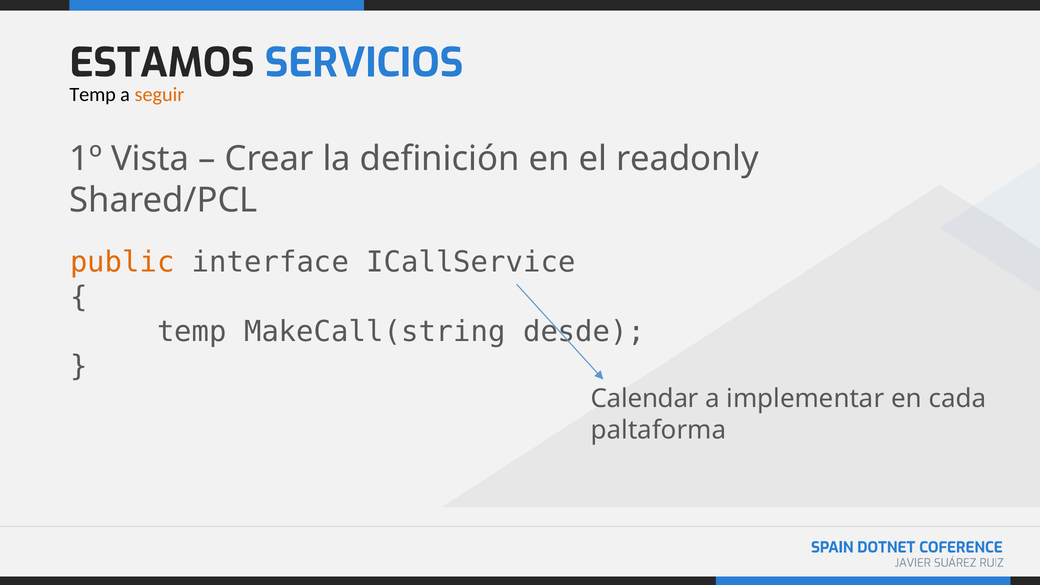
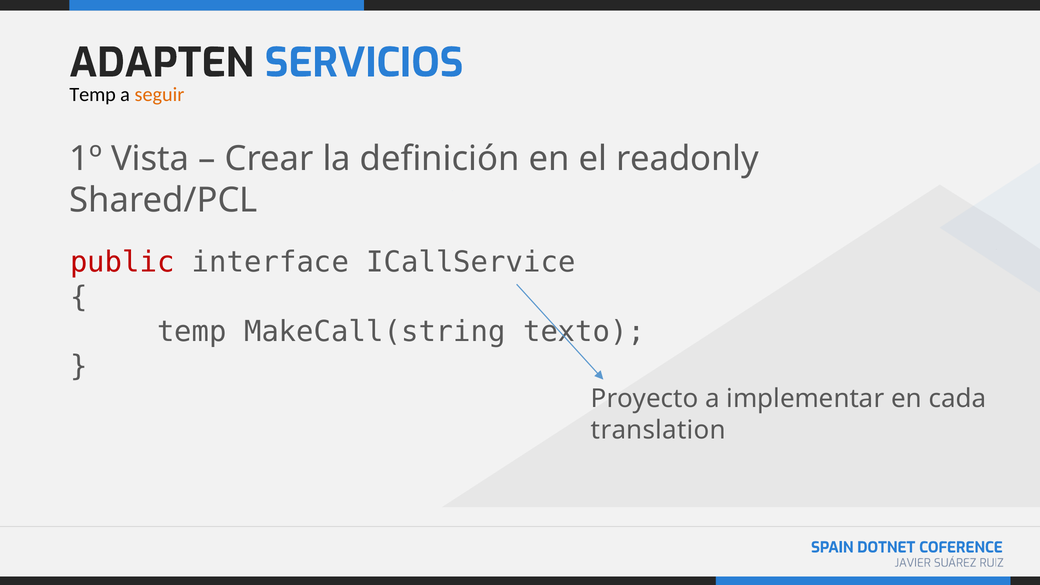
ESTAMOS: ESTAMOS -> ADAPTEN
public colour: orange -> red
desde: desde -> texto
Calendar: Calendar -> Proyecto
paltaforma: paltaforma -> translation
